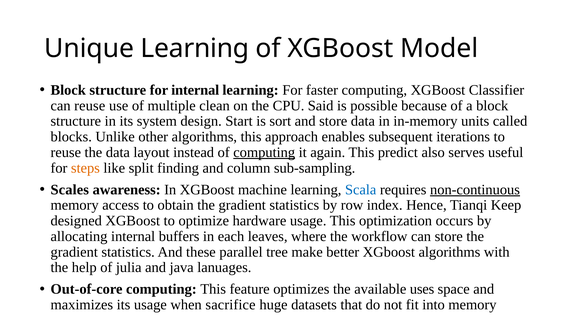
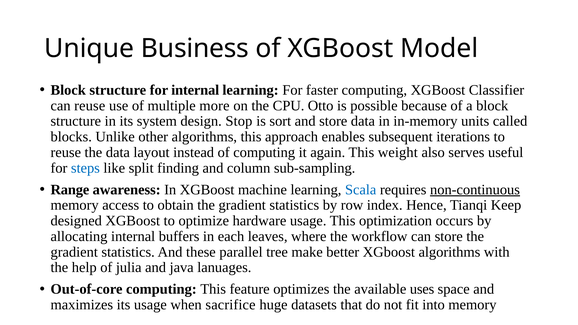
Unique Learning: Learning -> Business
clean: clean -> more
Said: Said -> Otto
Start: Start -> Stop
computing at (264, 152) underline: present -> none
predict: predict -> weight
steps colour: orange -> blue
Scales: Scales -> Range
